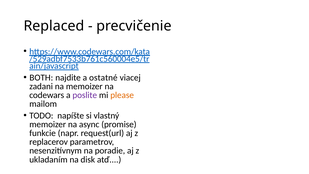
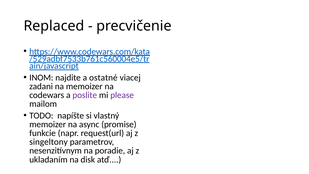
BOTH: BOTH -> INOM
please colour: orange -> purple
replacerov: replacerov -> singeltony
